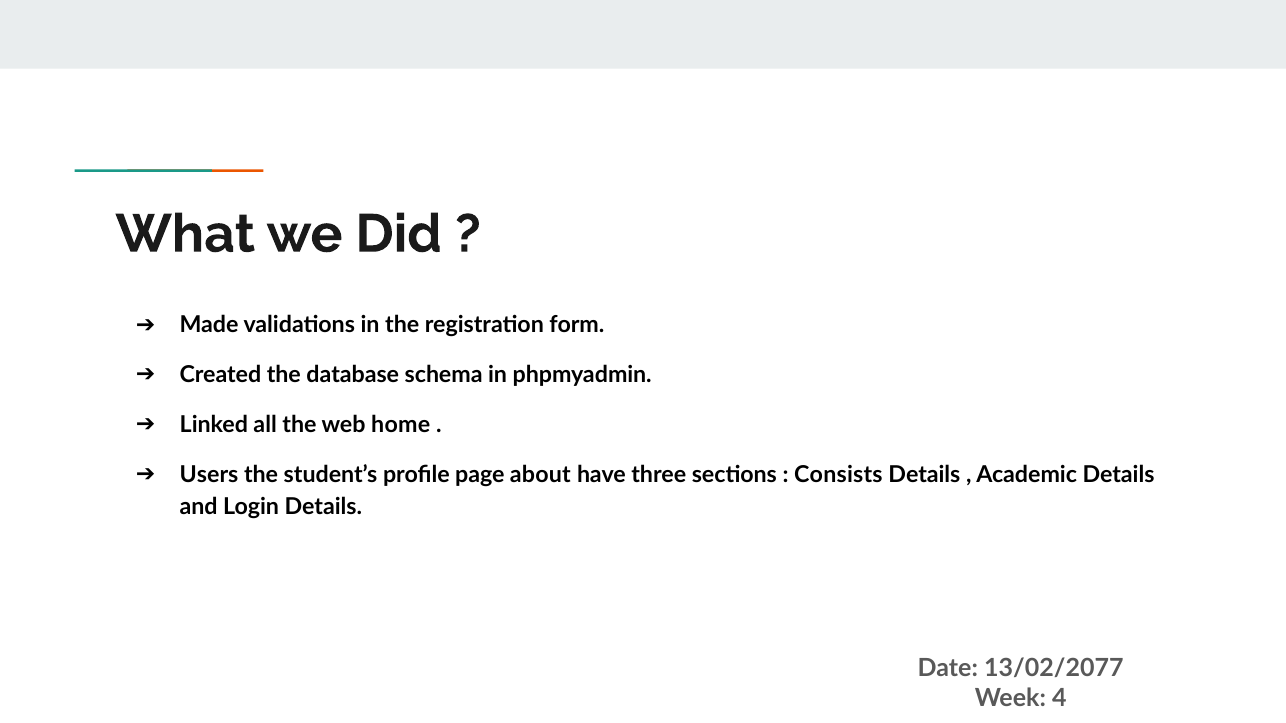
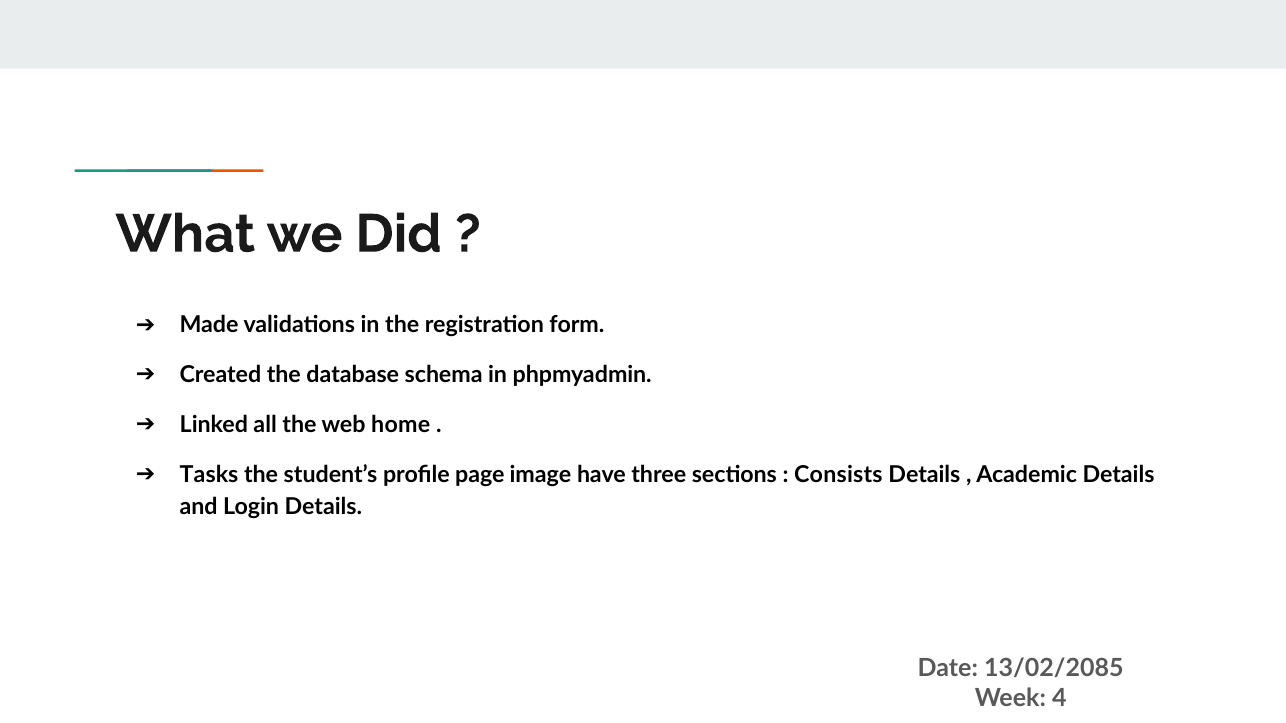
Users: Users -> Tasks
about: about -> image
13/02/2077: 13/02/2077 -> 13/02/2085
